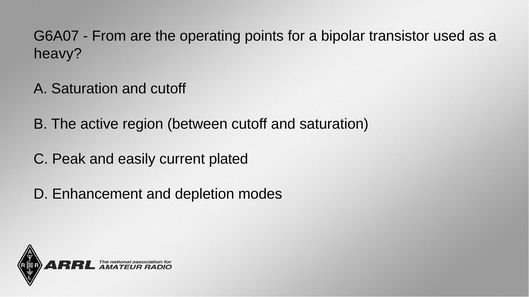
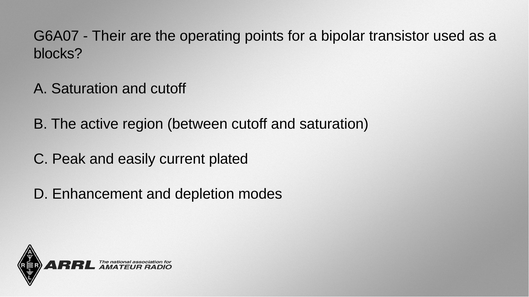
From: From -> Their
heavy: heavy -> blocks
